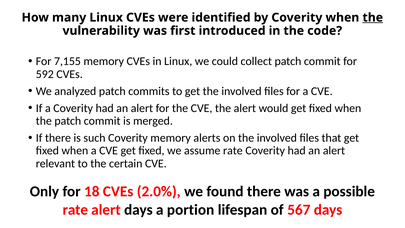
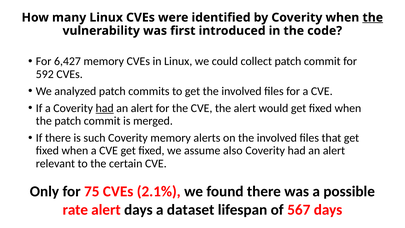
7,155: 7,155 -> 6,427
had at (105, 108) underline: none -> present
assume rate: rate -> also
18: 18 -> 75
2.0%: 2.0% -> 2.1%
portion: portion -> dataset
